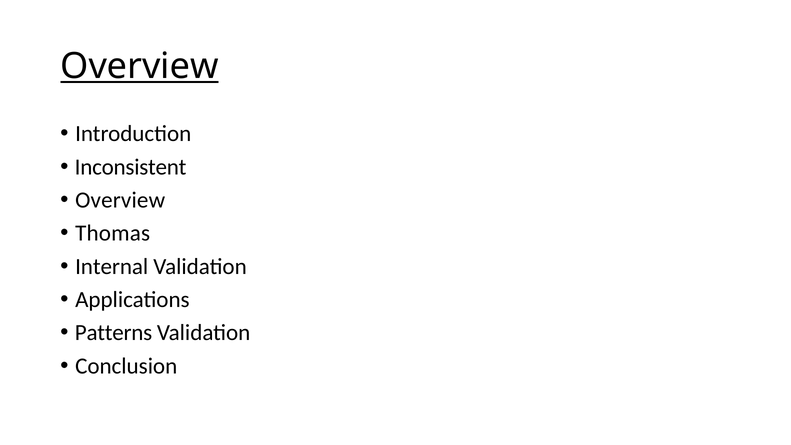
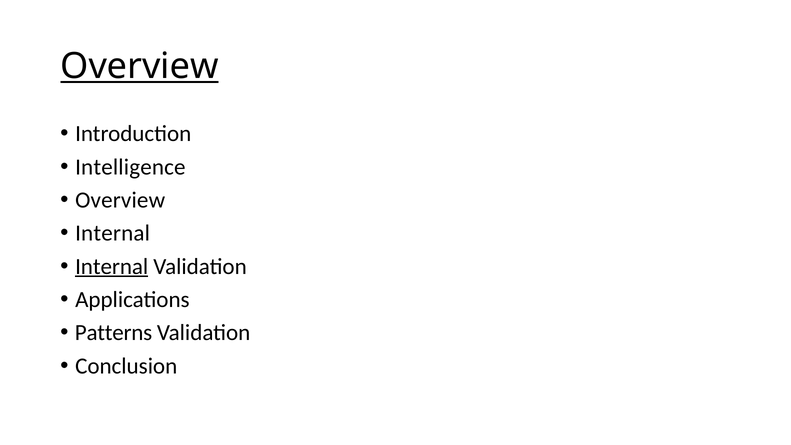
Inconsistent: Inconsistent -> Intelligence
Thomas at (113, 233): Thomas -> Internal
Internal at (112, 266) underline: none -> present
